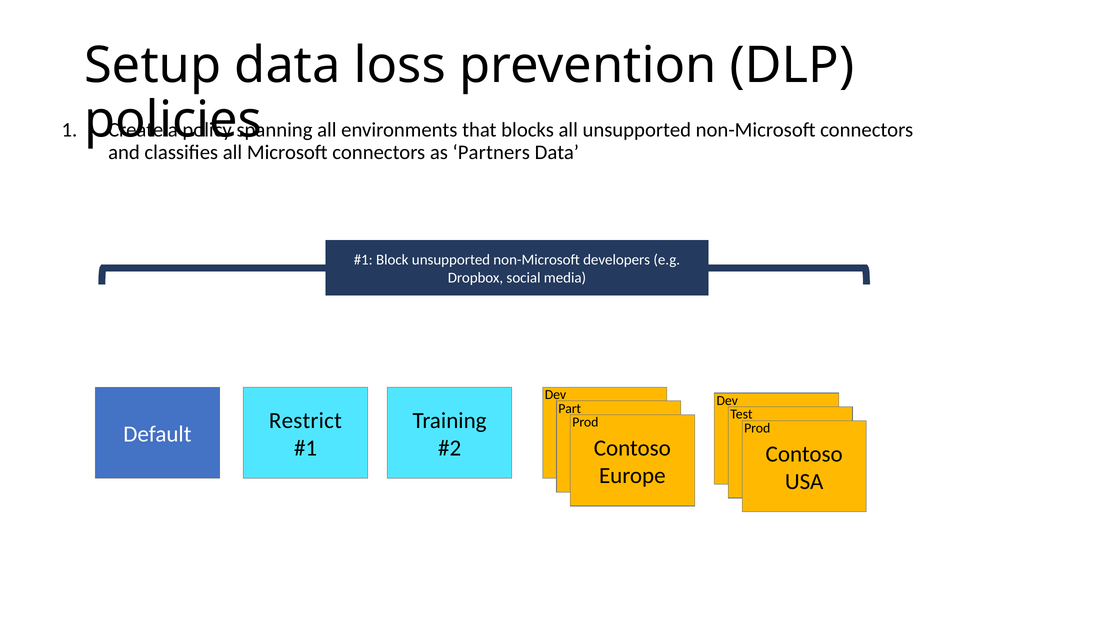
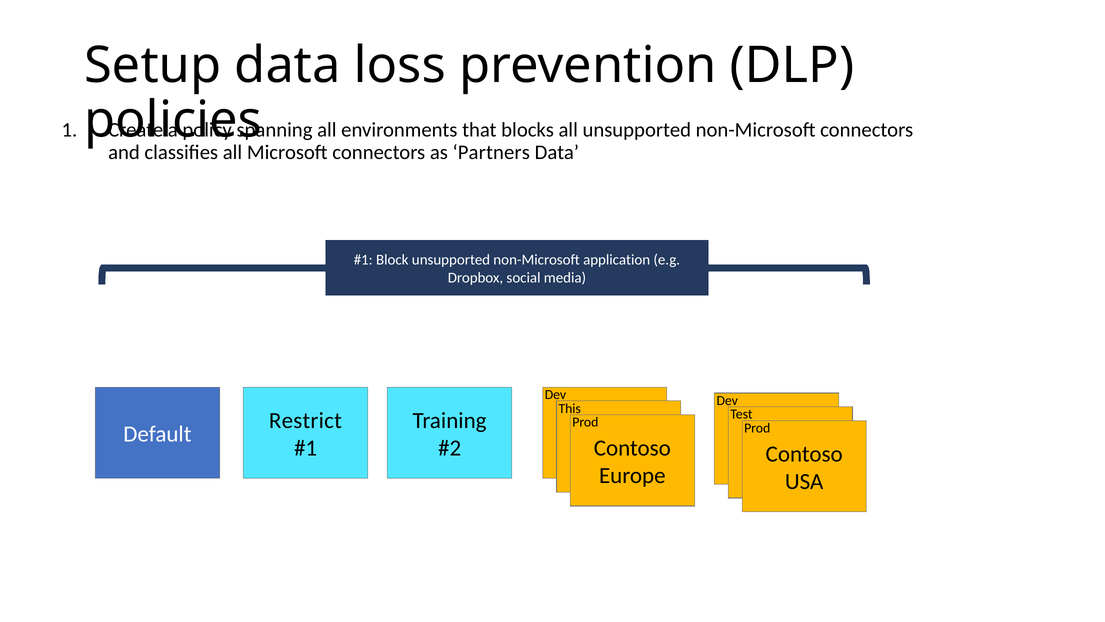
developers: developers -> application
Part: Part -> This
